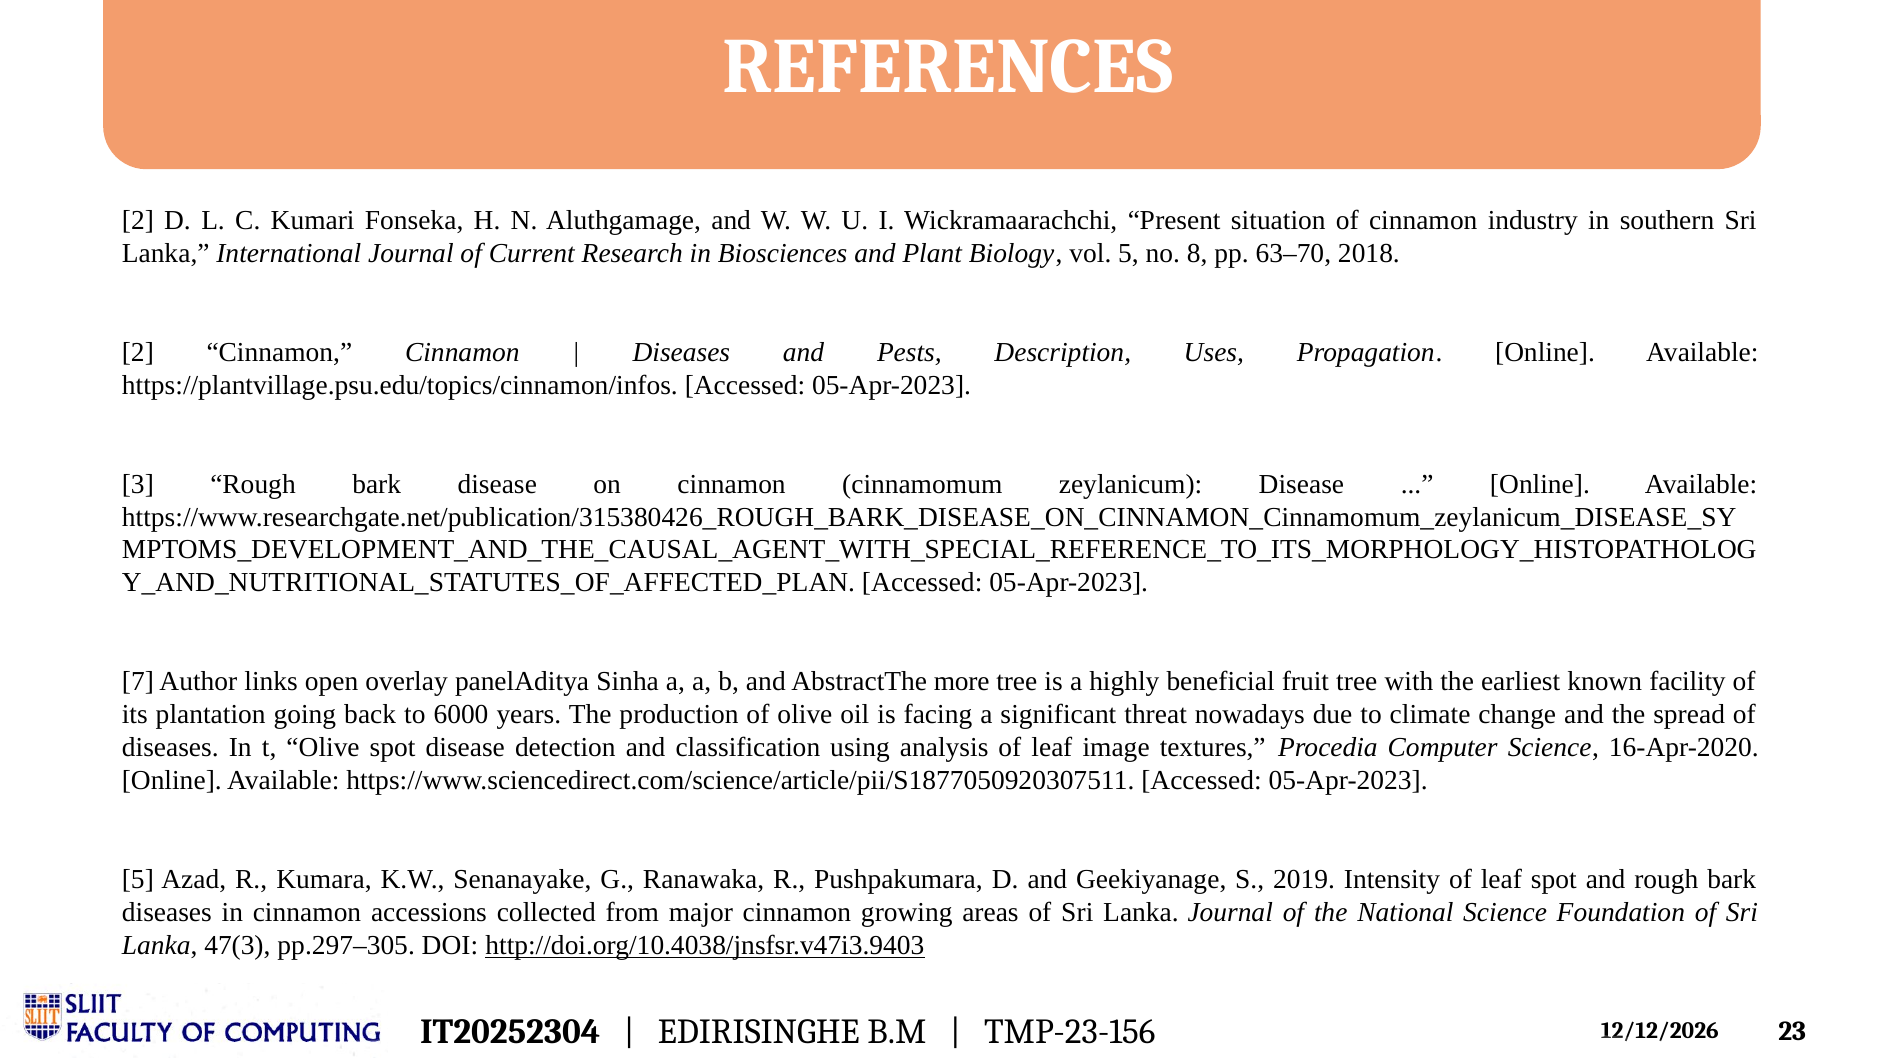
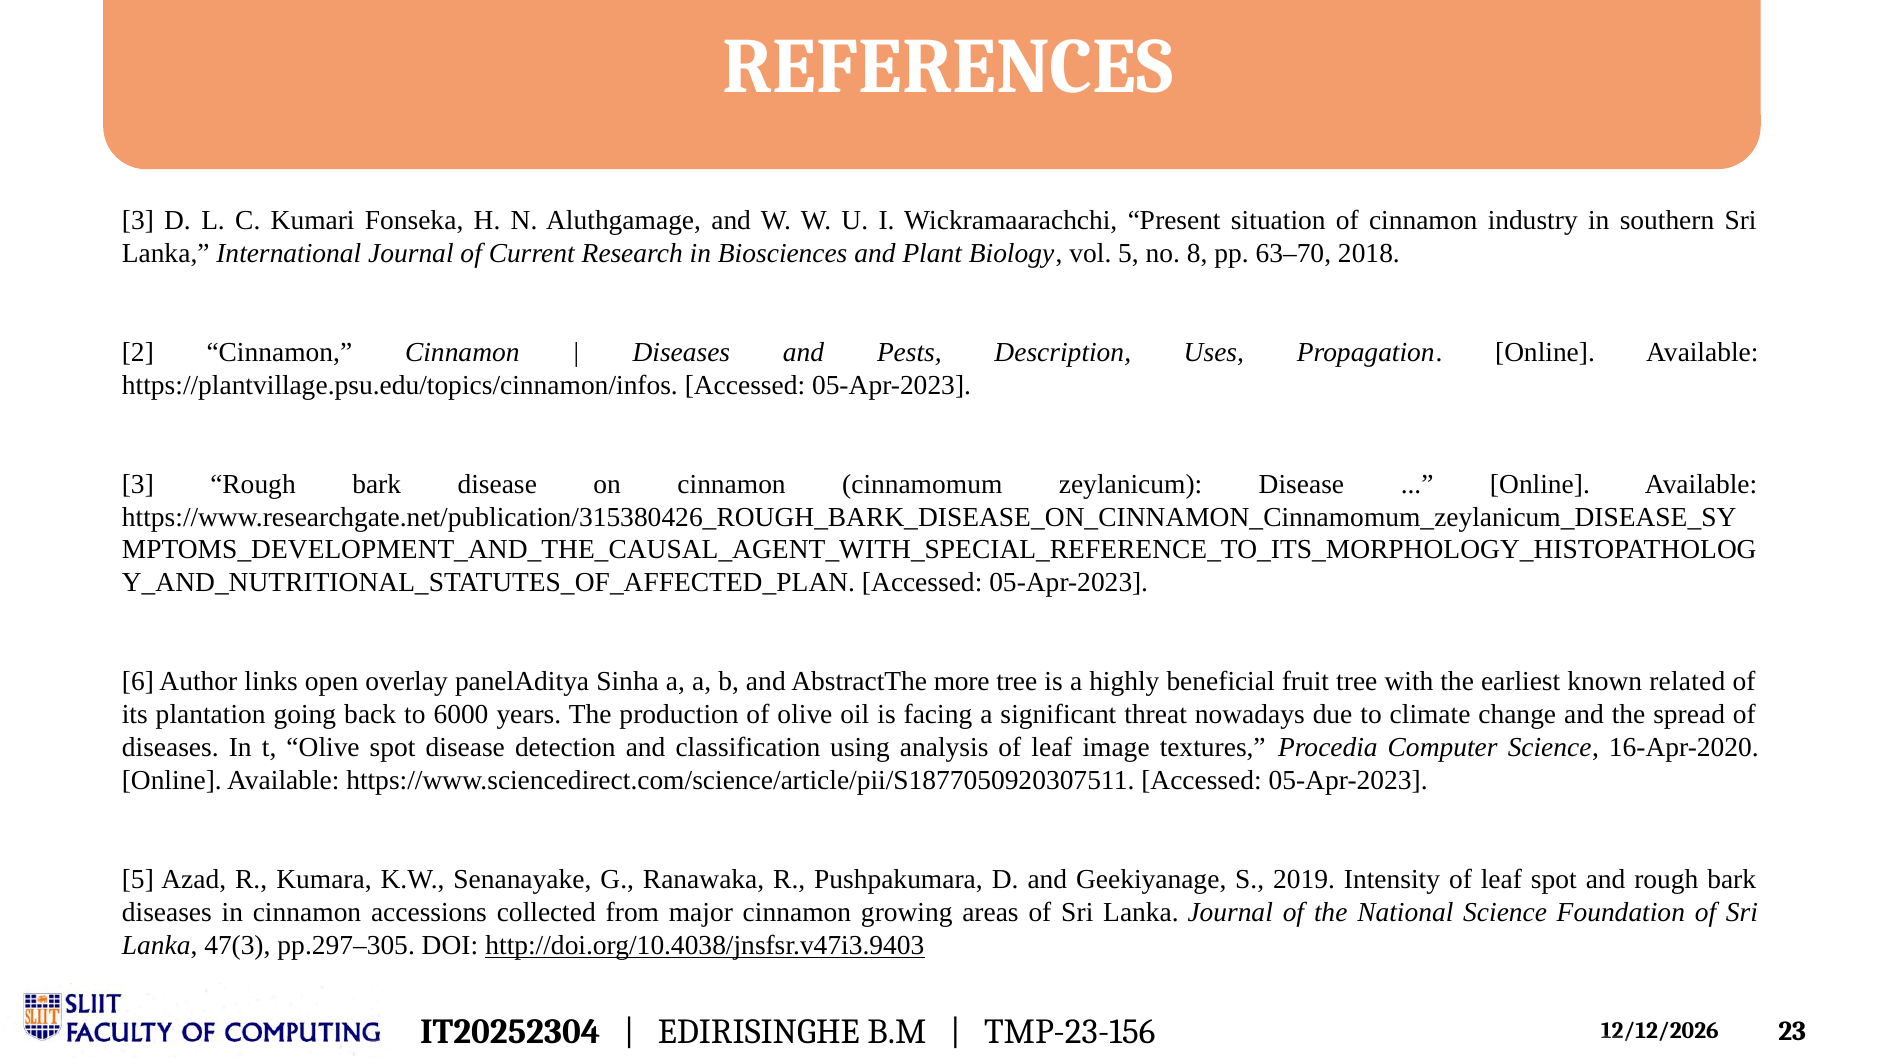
2 at (138, 221): 2 -> 3
7: 7 -> 6
facility: facility -> related
